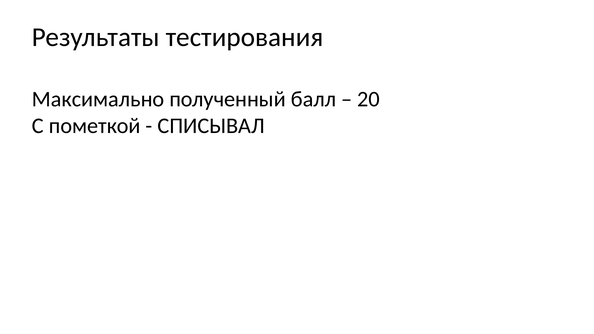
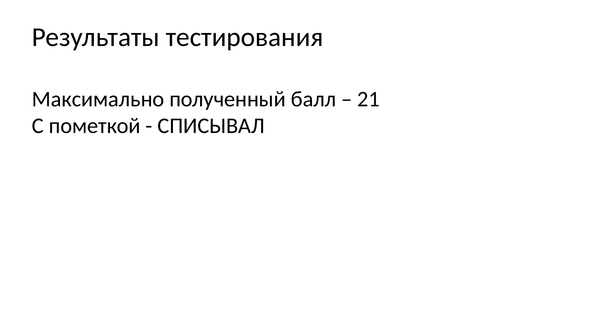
20: 20 -> 21
